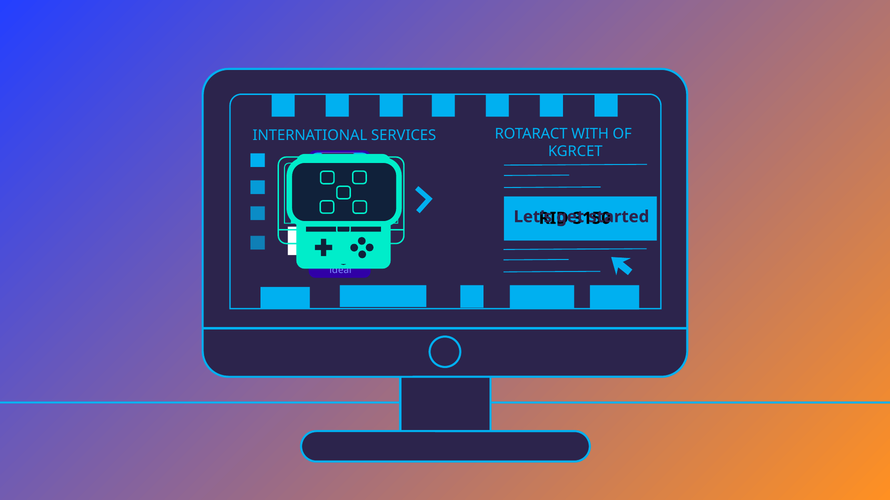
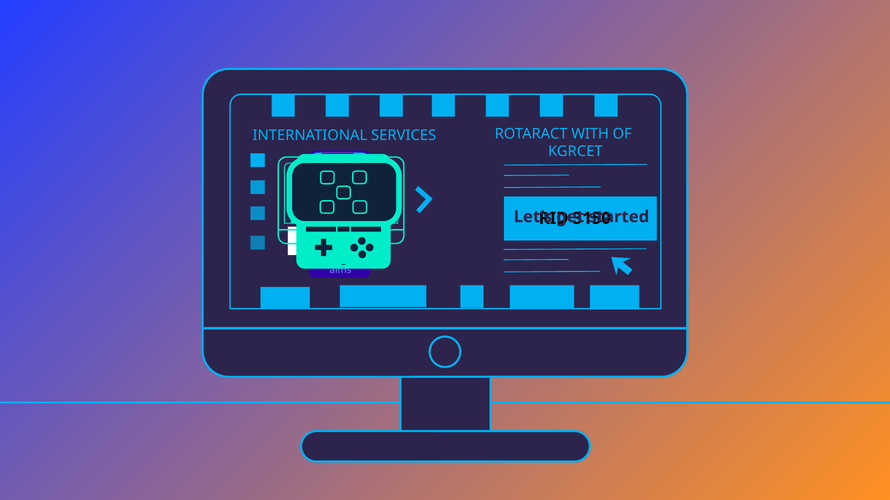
ideal: ideal -> aims
